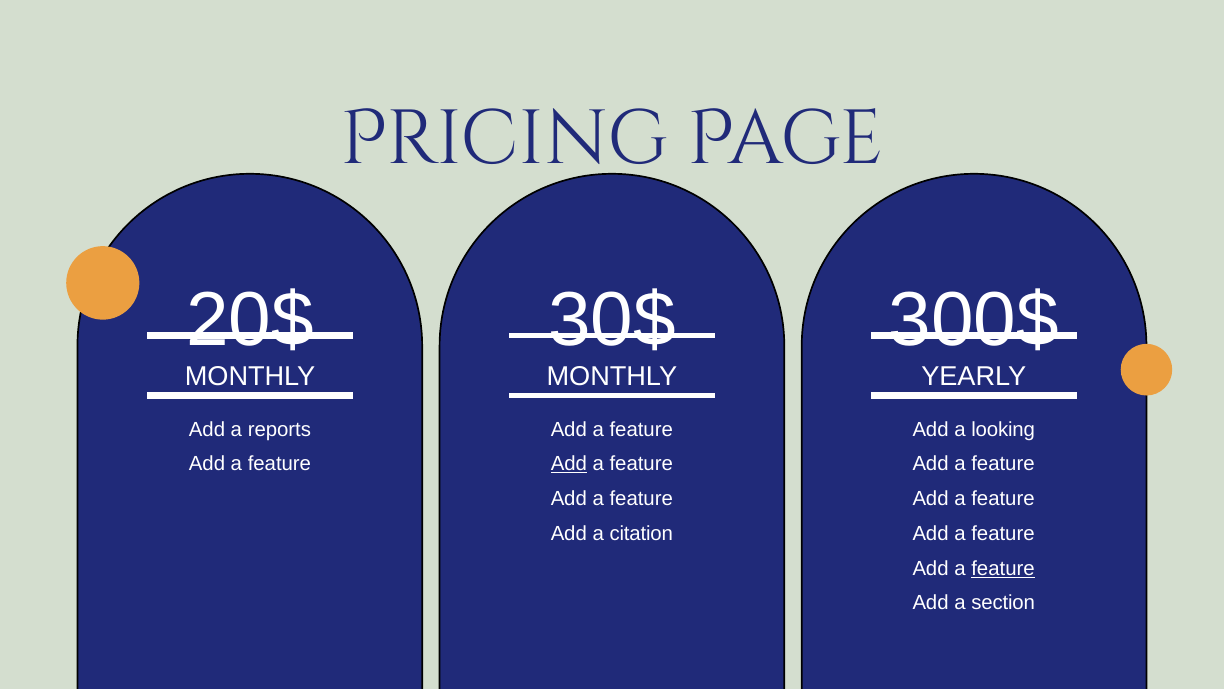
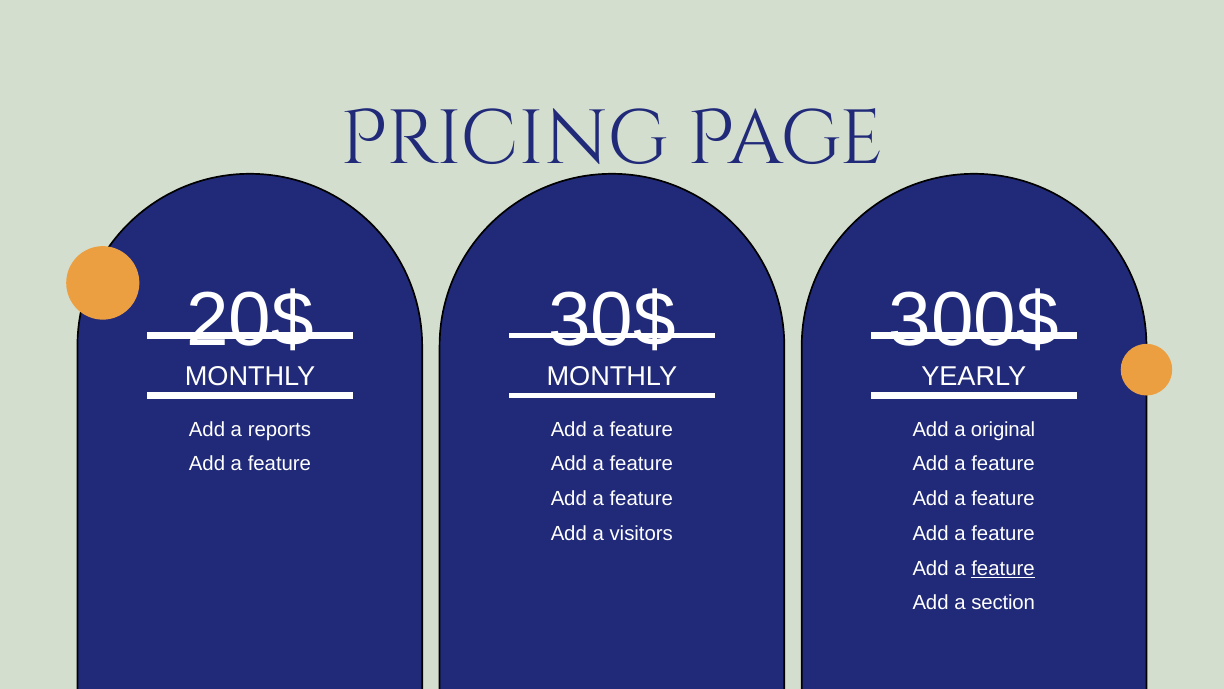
looking: looking -> original
Add at (569, 464) underline: present -> none
citation: citation -> visitors
